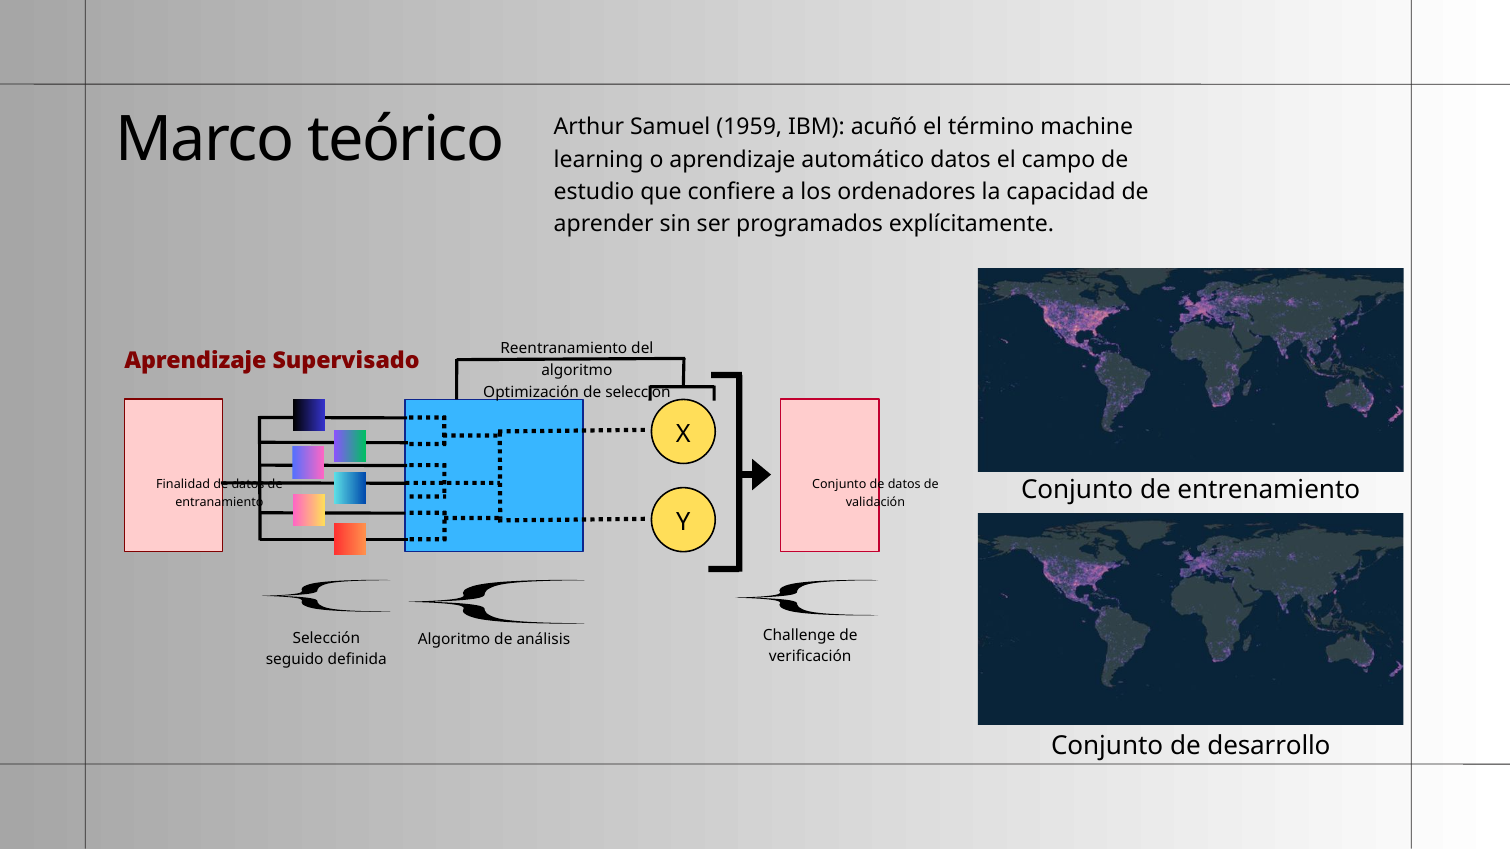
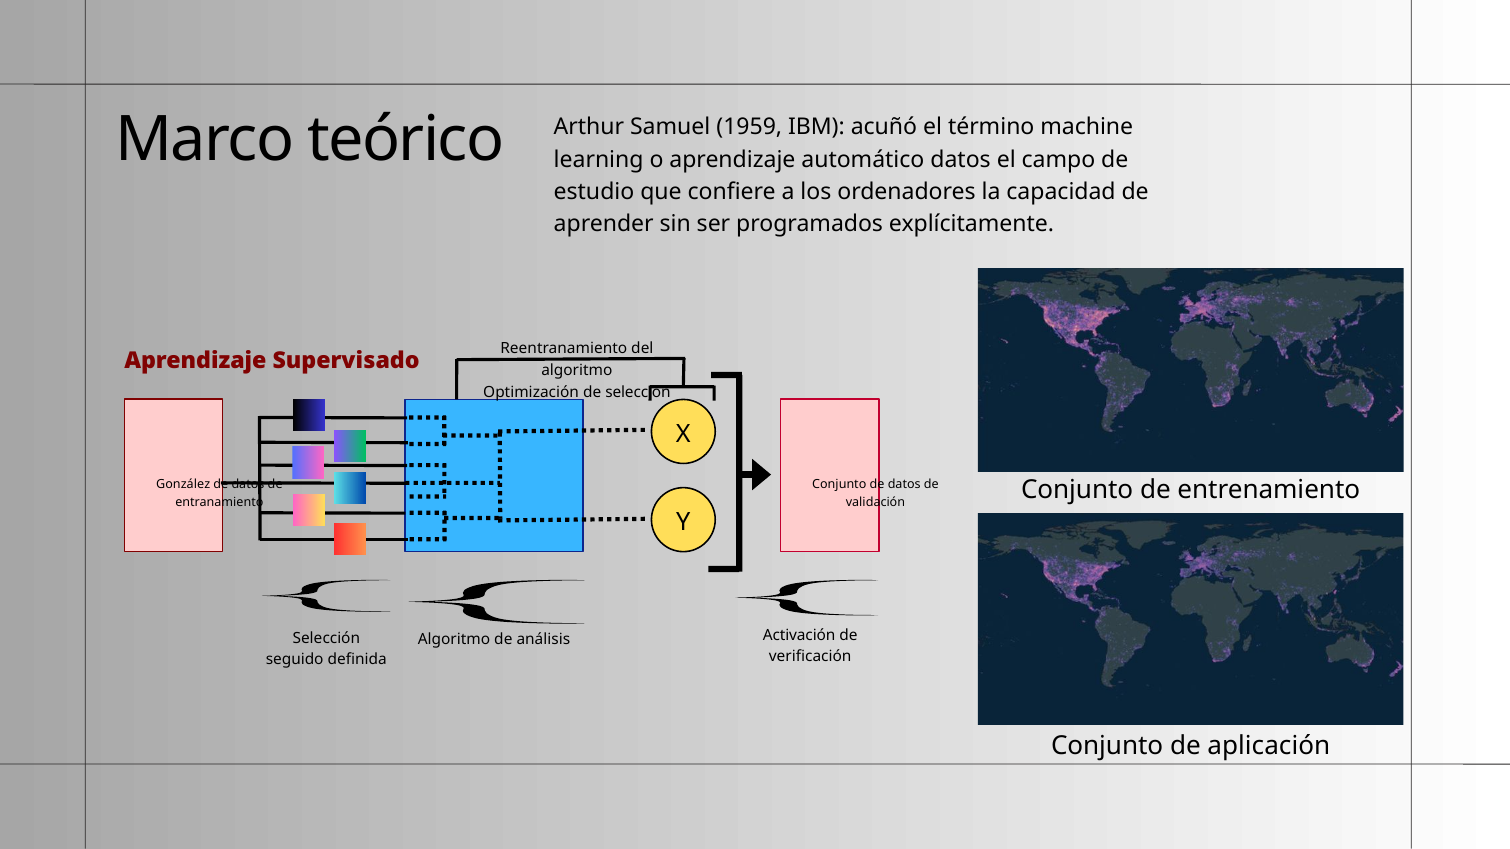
Finalidad: Finalidad -> González
Challenge: Challenge -> Activación
desarrollo: desarrollo -> aplicación
